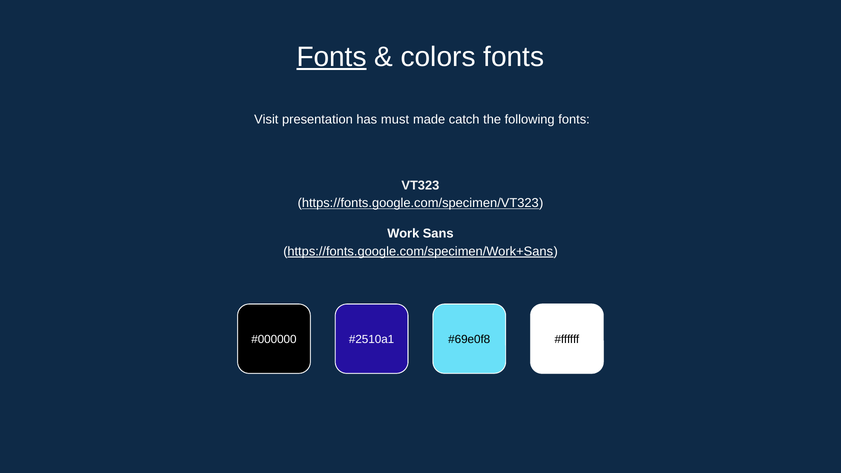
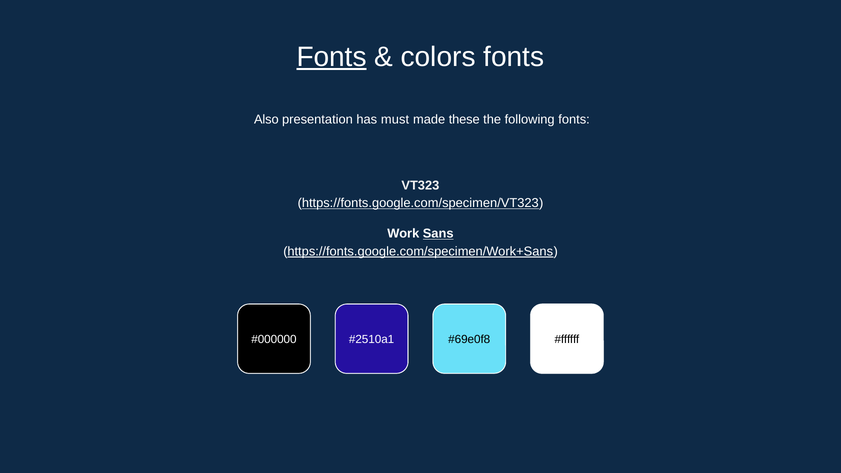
Visit: Visit -> Also
catch: catch -> these
Sans underline: none -> present
